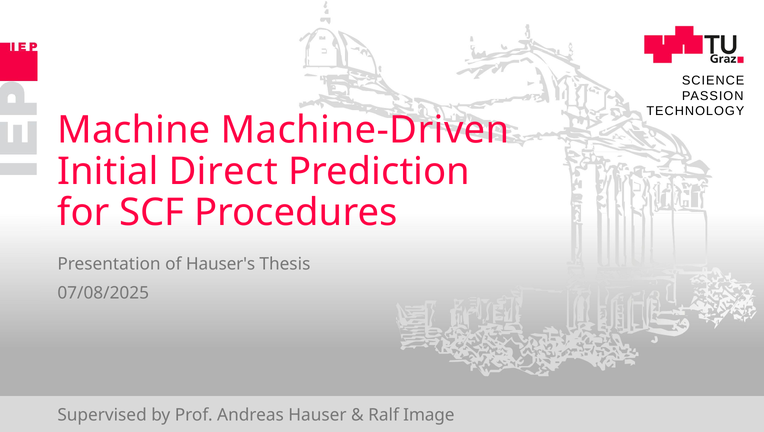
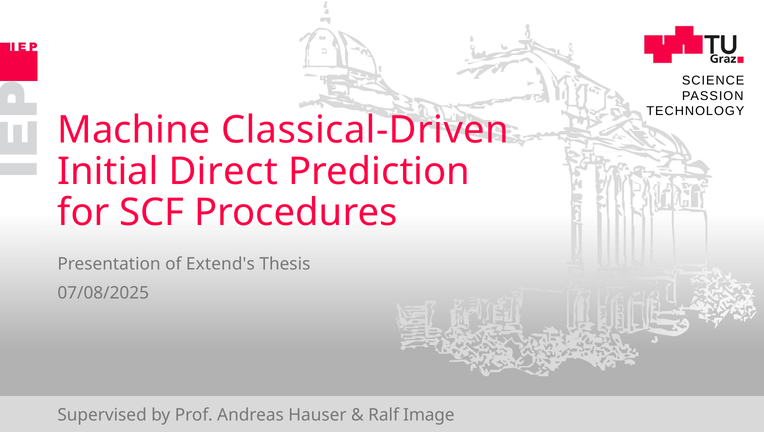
Machine-Driven: Machine-Driven -> Classical-Driven
Hauser's: Hauser's -> Extend's
